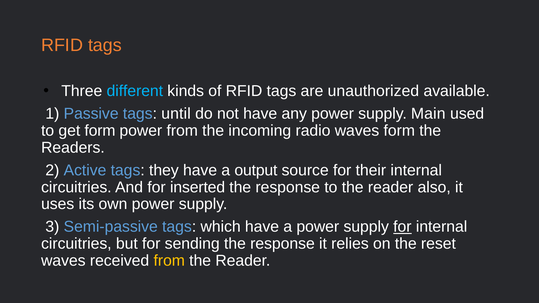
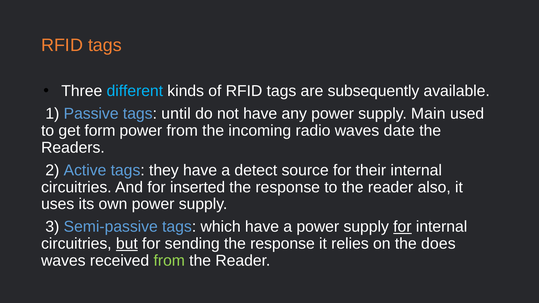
unauthorized: unauthorized -> subsequently
waves form: form -> date
output: output -> detect
but underline: none -> present
reset: reset -> does
from at (169, 261) colour: yellow -> light green
